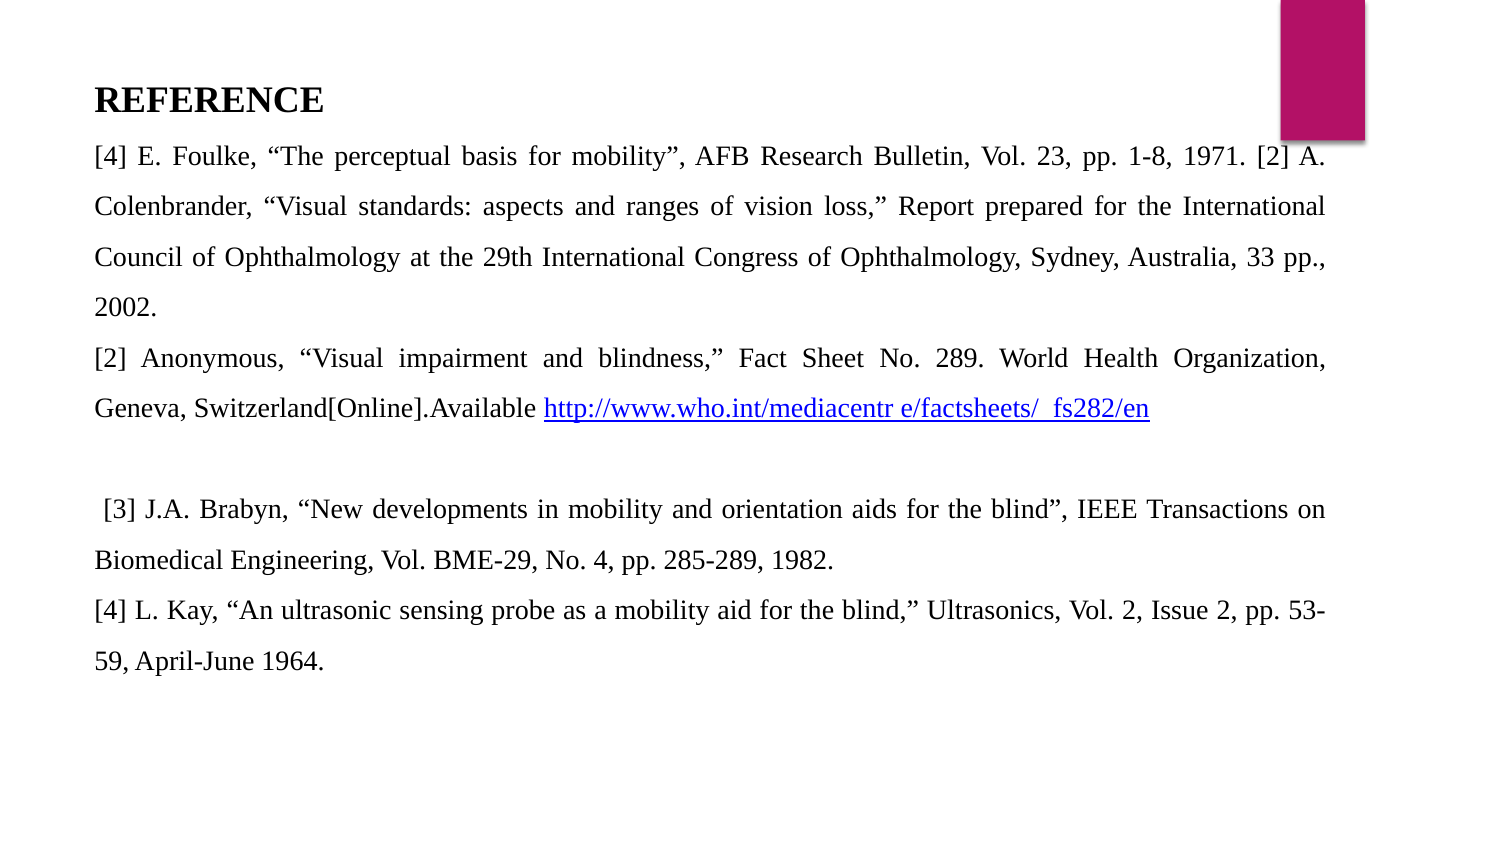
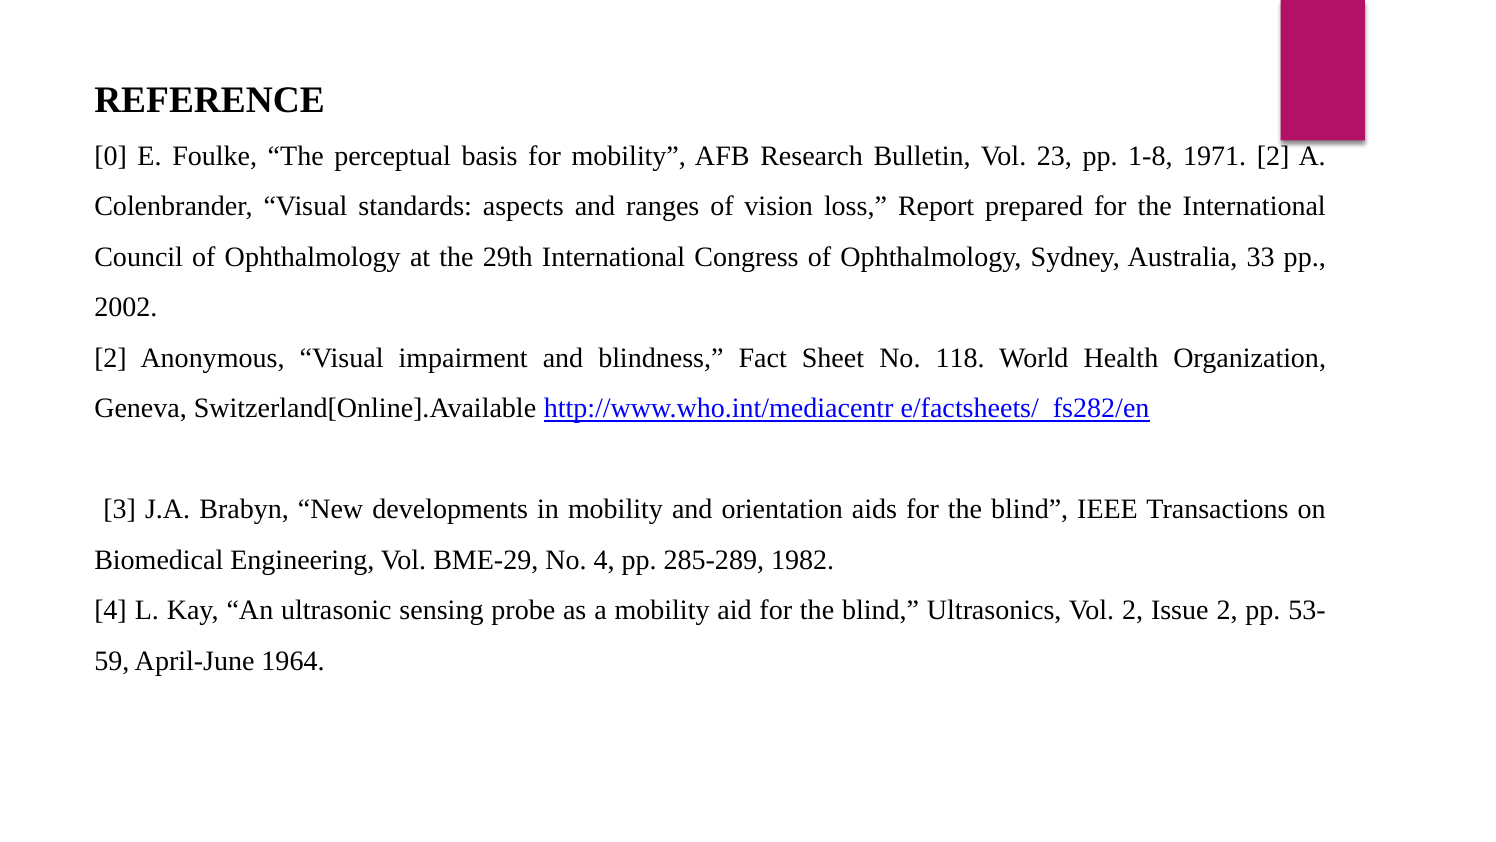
4 at (111, 156): 4 -> 0
289: 289 -> 118
